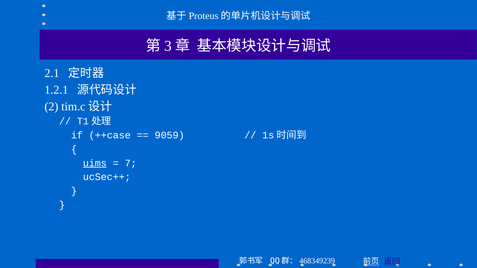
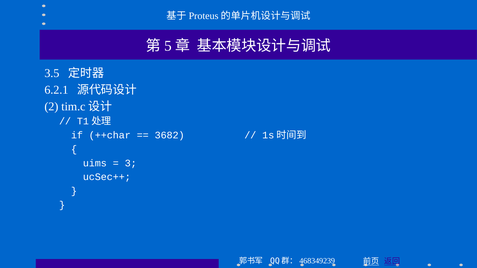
3: 3 -> 5
2.1: 2.1 -> 3.5
1.2.1: 1.2.1 -> 6.2.1
++case: ++case -> ++char
9059: 9059 -> 3682
uims underline: present -> none
7: 7 -> 3
